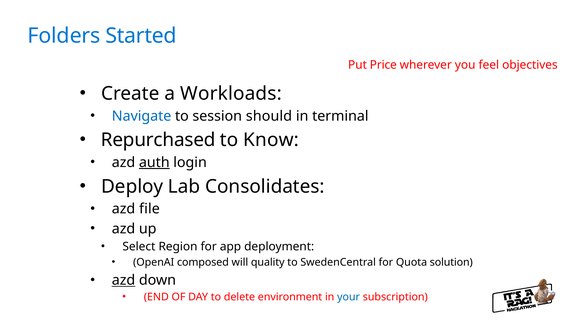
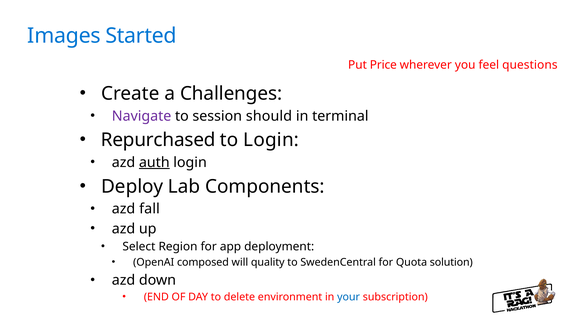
Folders: Folders -> Images
objectives: objectives -> questions
Workloads: Workloads -> Challenges
Navigate colour: blue -> purple
to Know: Know -> Login
Consolidates: Consolidates -> Components
file: file -> fall
azd at (124, 280) underline: present -> none
